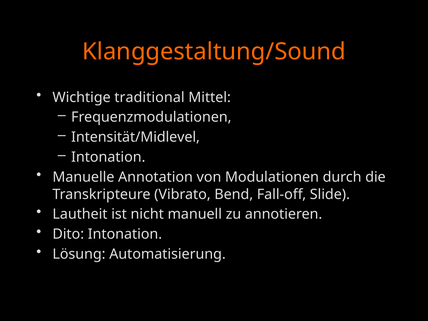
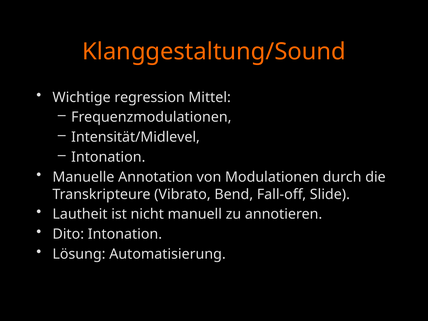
traditional: traditional -> regression
